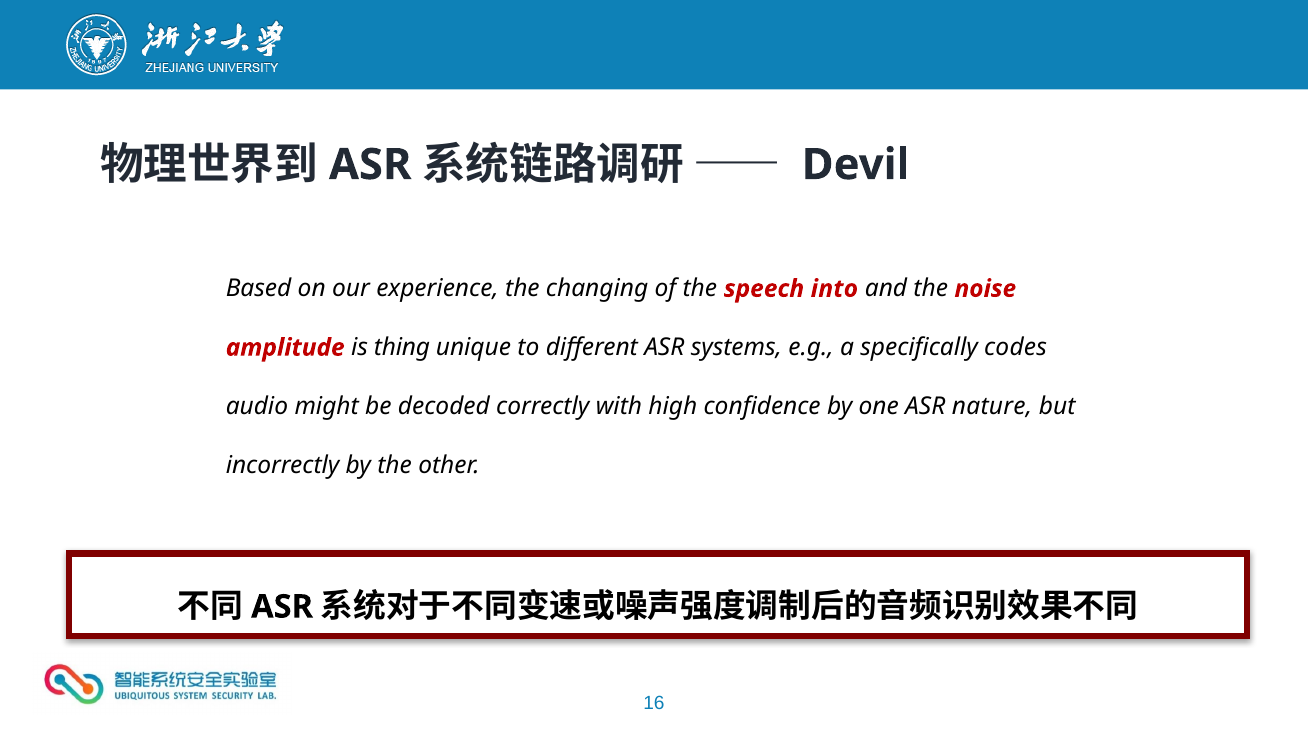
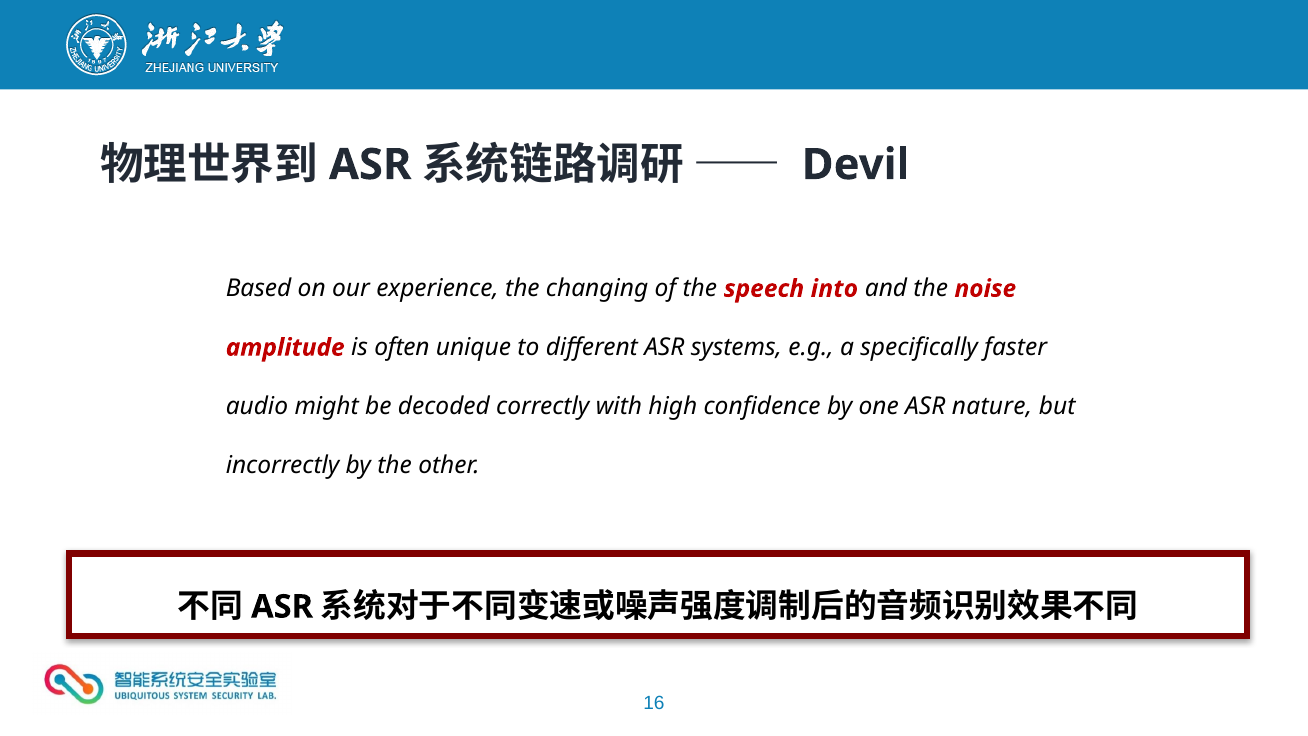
thing: thing -> often
codes: codes -> faster
